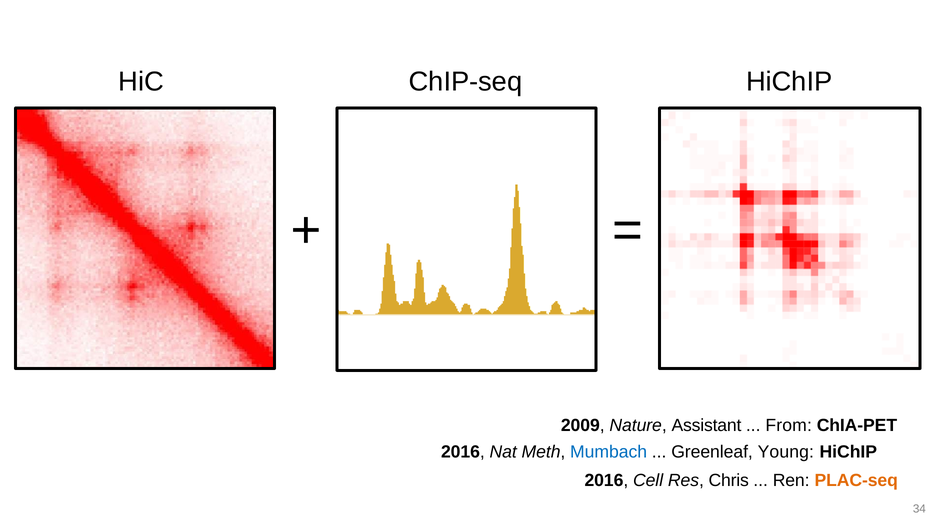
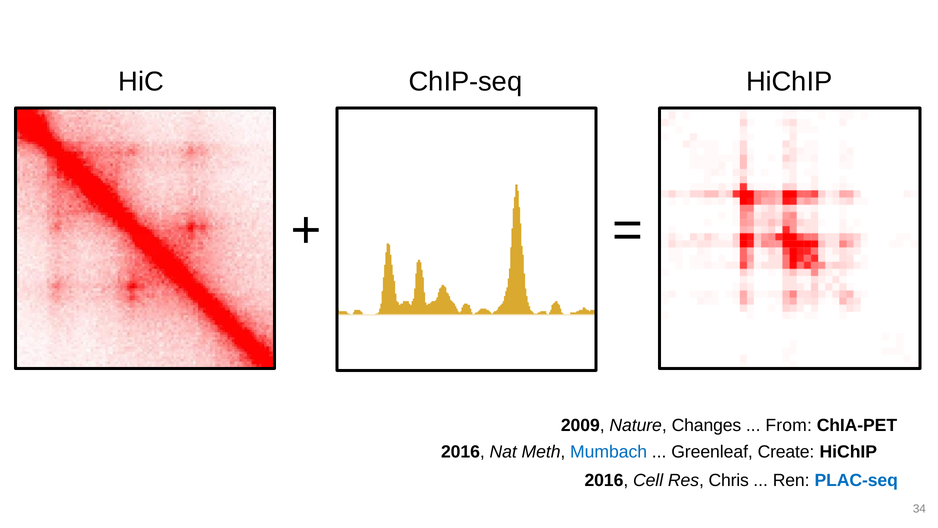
Assistant: Assistant -> Changes
Young: Young -> Create
PLAC-seq colour: orange -> blue
